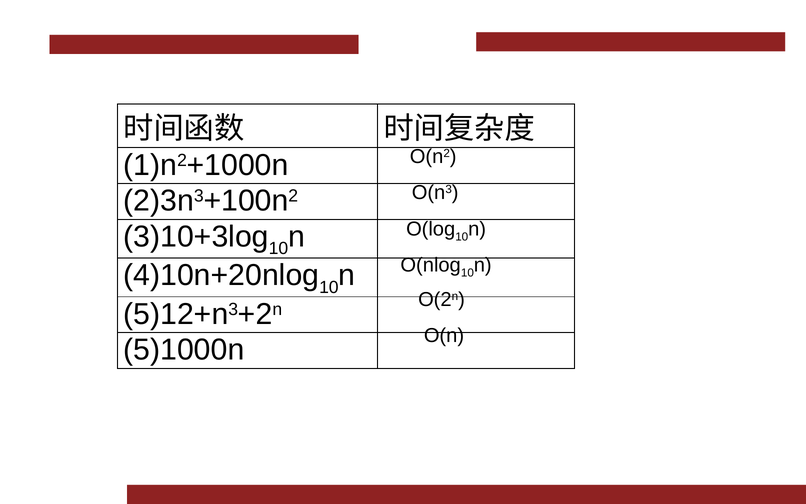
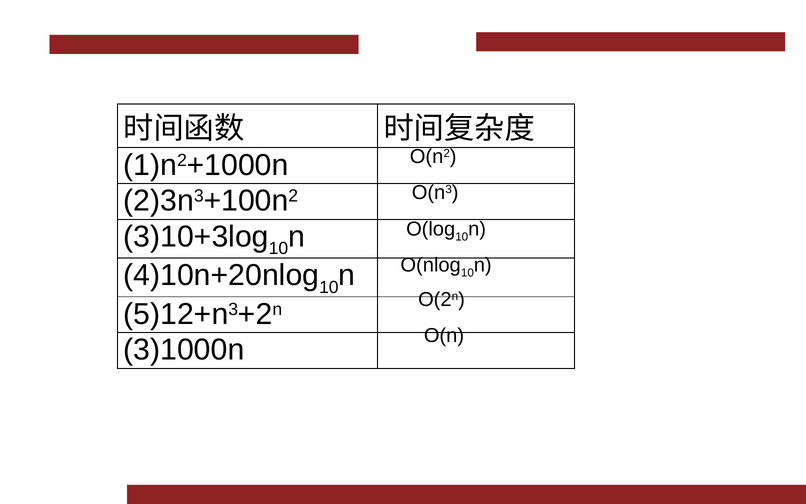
5)1000n: 5)1000n -> 3)1000n
